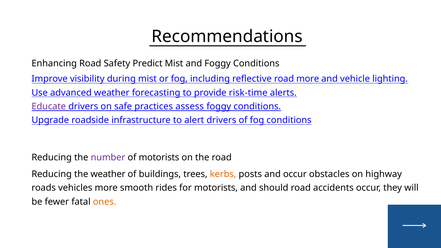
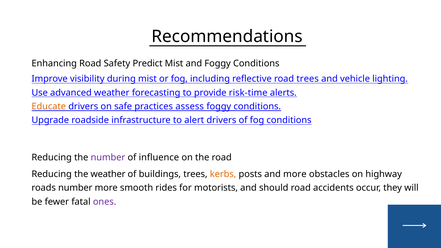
road more: more -> trees
Educate colour: purple -> orange
of motorists: motorists -> influence
and occur: occur -> more
roads vehicles: vehicles -> number
ones colour: orange -> purple
